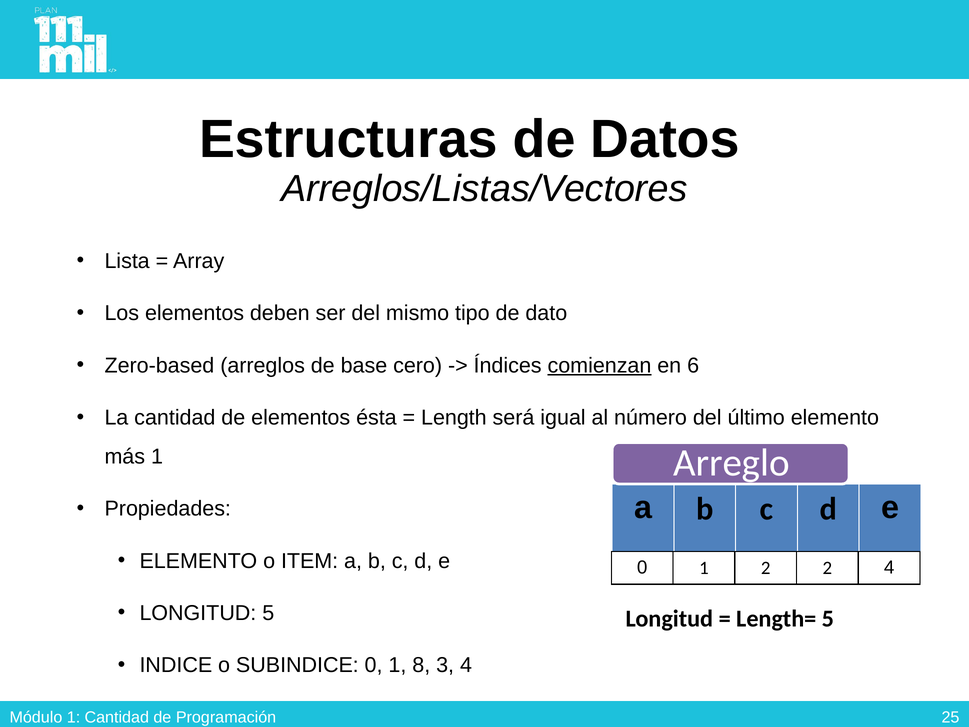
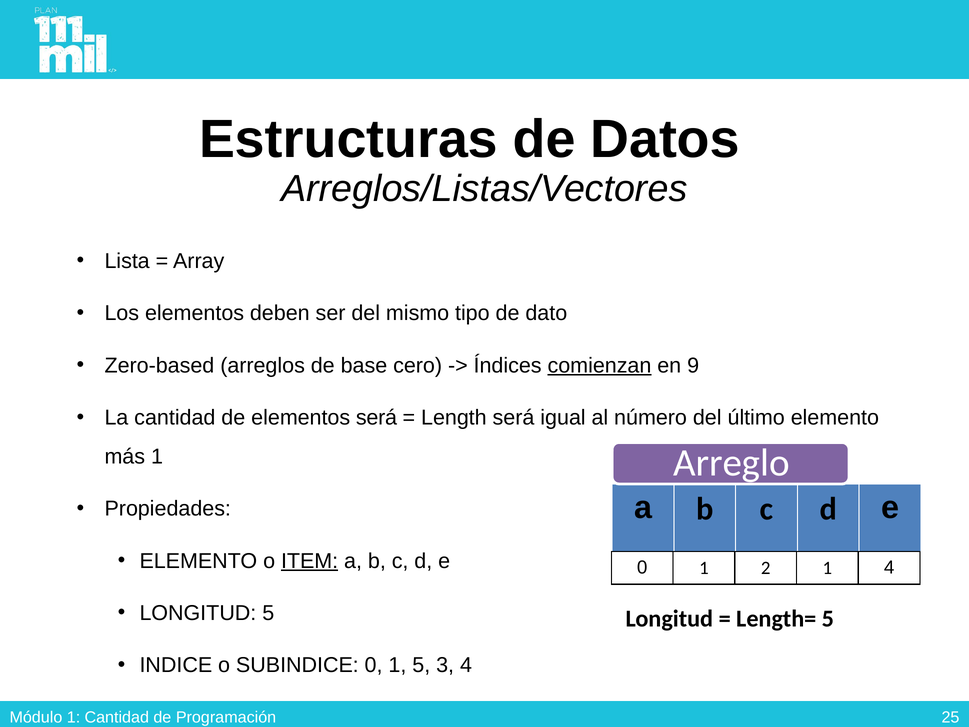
6: 6 -> 9
elementos ésta: ésta -> será
ITEM underline: none -> present
2 2: 2 -> 1
1 8: 8 -> 5
